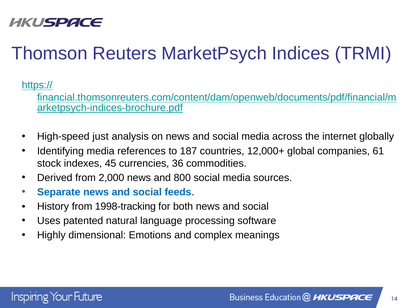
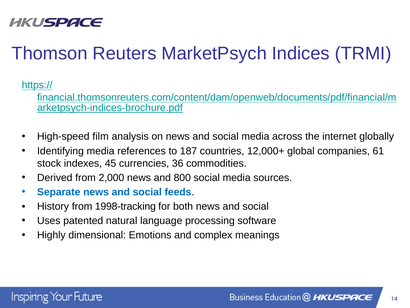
just: just -> film
